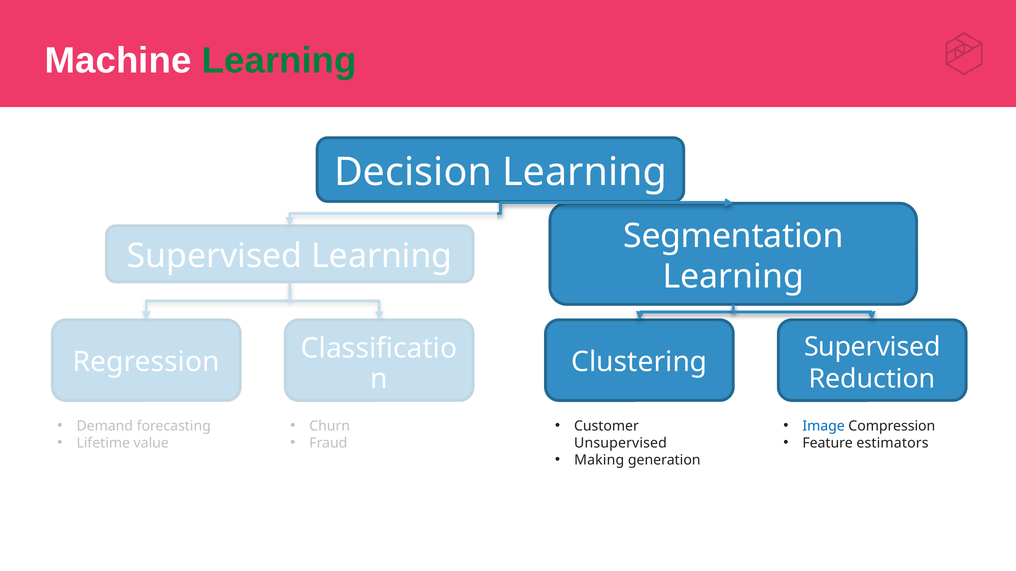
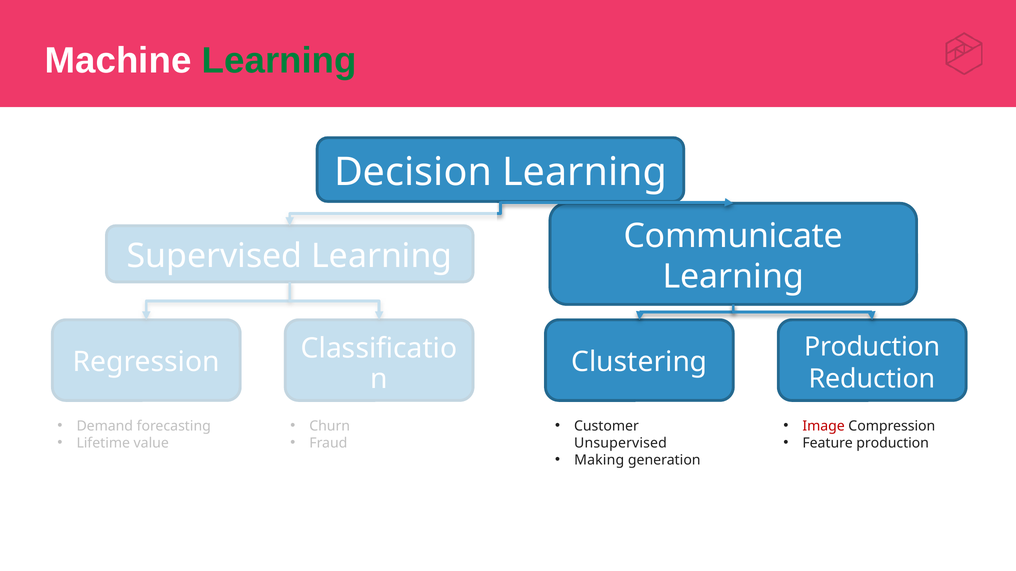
Segmentation: Segmentation -> Communicate
Supervised at (872, 347): Supervised -> Production
Image colour: blue -> red
Feature estimators: estimators -> production
